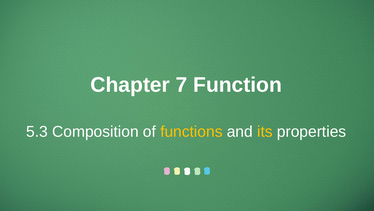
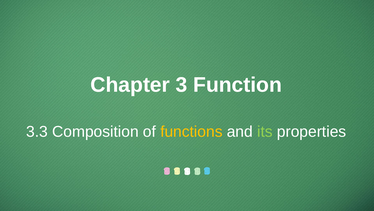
7: 7 -> 3
5.3: 5.3 -> 3.3
its colour: yellow -> light green
